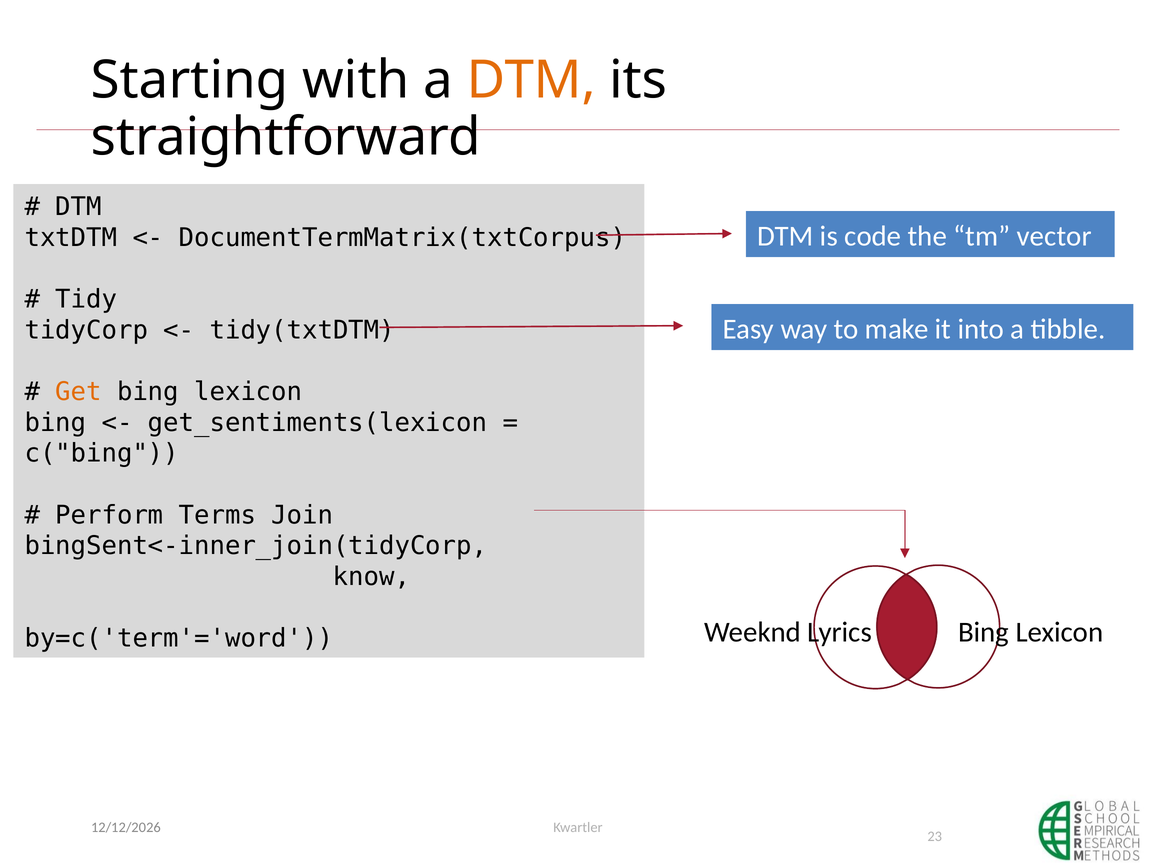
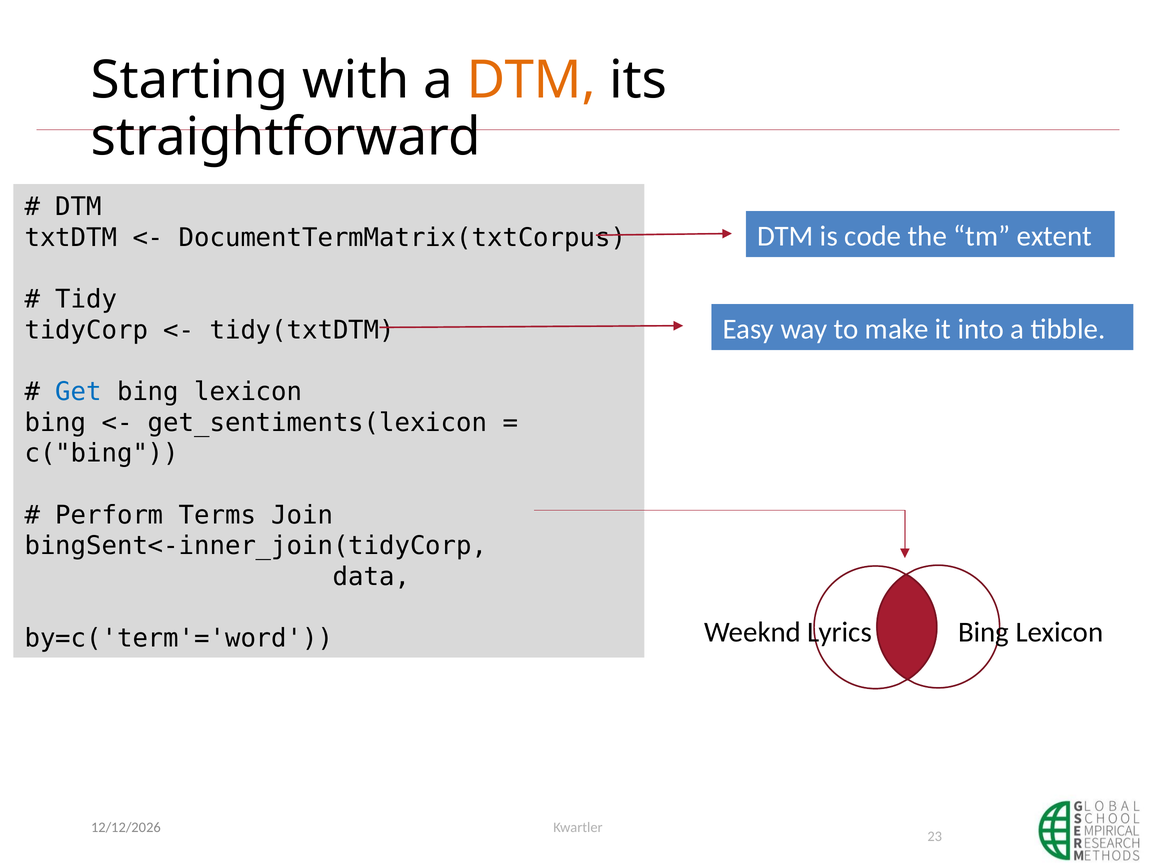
vector: vector -> extent
Get colour: orange -> blue
know: know -> data
